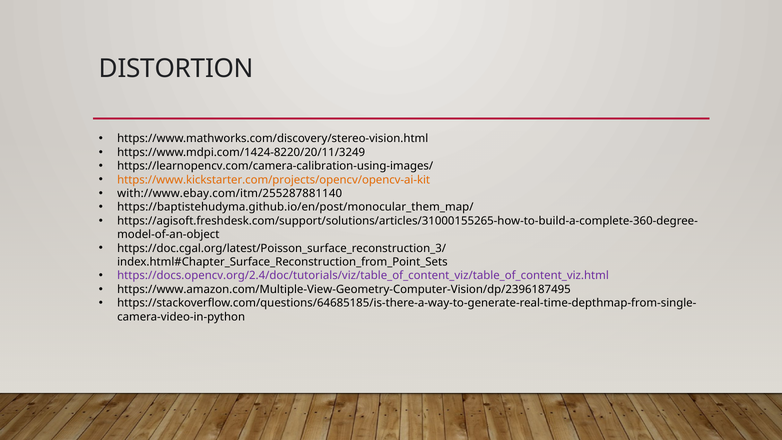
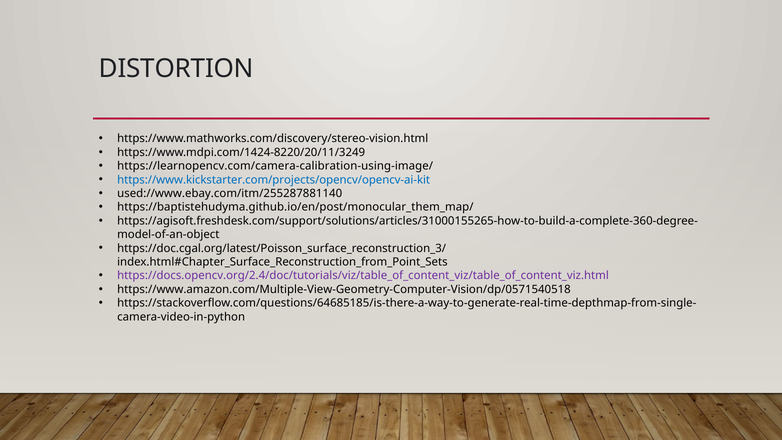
https://learnopencv.com/camera-calibration-using-images/: https://learnopencv.com/camera-calibration-using-images/ -> https://learnopencv.com/camera-calibration-using-image/
https://www.kickstarter.com/projects/opencv/opencv-ai-kit colour: orange -> blue
with://www.ebay.com/itm/255287881140: with://www.ebay.com/itm/255287881140 -> used://www.ebay.com/itm/255287881140
https://www.amazon.com/Multiple-View-Geometry-Computer-Vision/dp/2396187495: https://www.amazon.com/Multiple-View-Geometry-Computer-Vision/dp/2396187495 -> https://www.amazon.com/Multiple-View-Geometry-Computer-Vision/dp/0571540518
